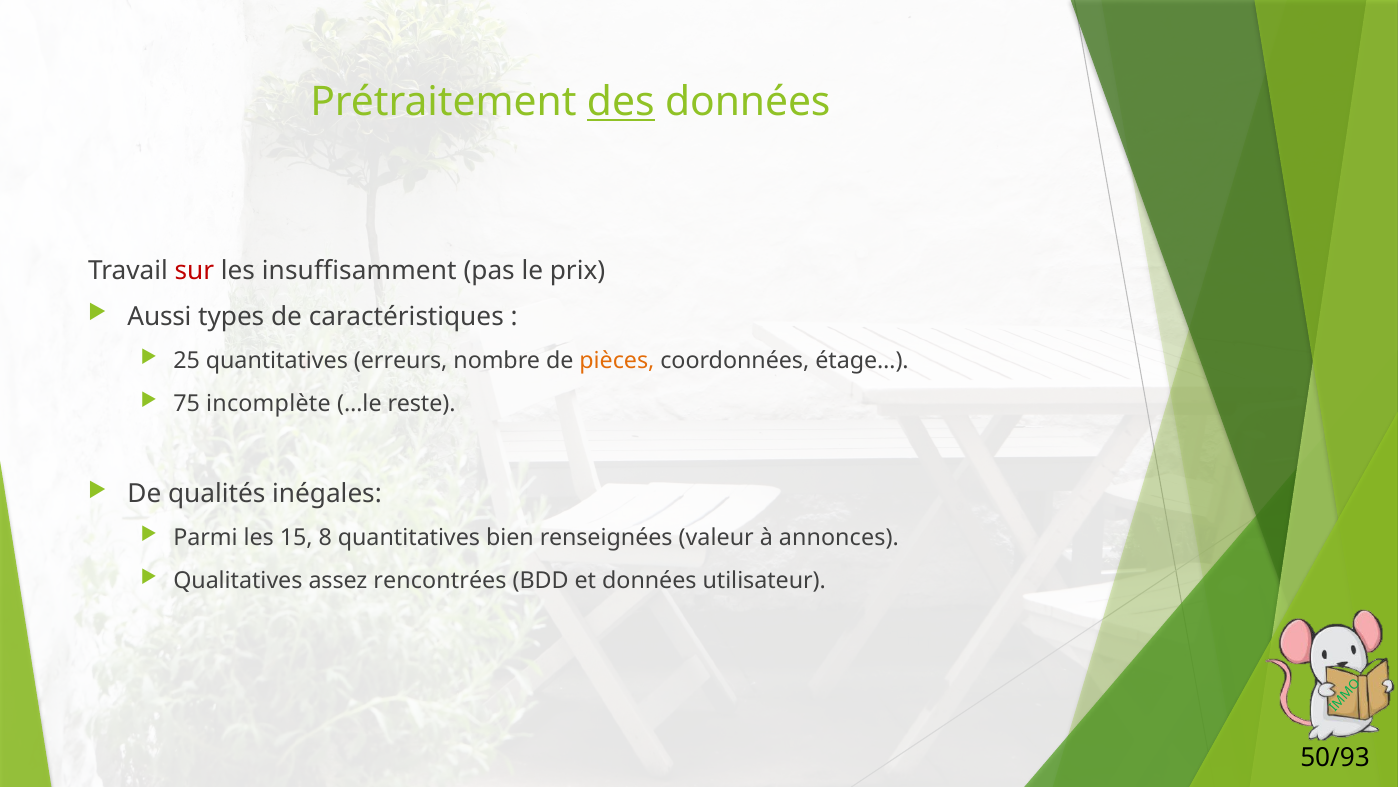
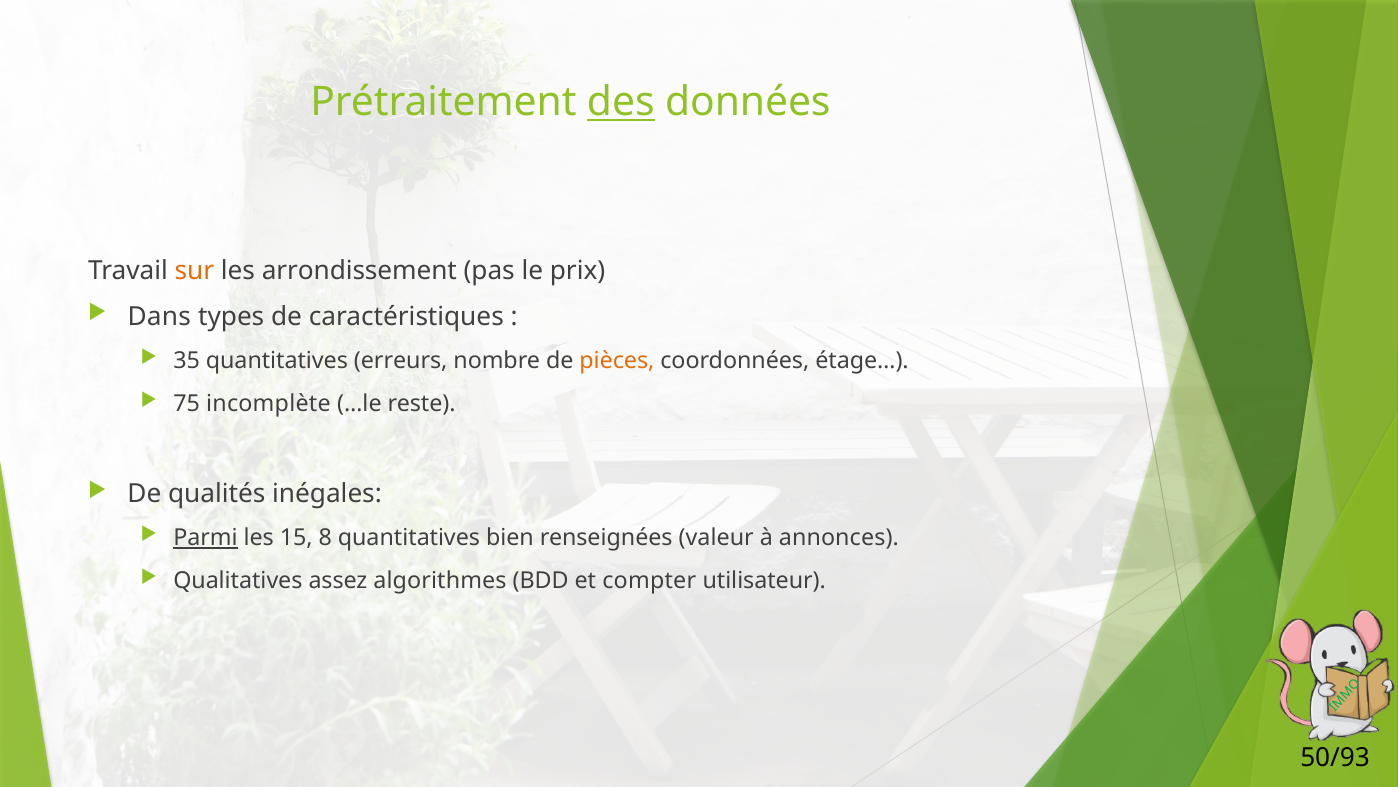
sur colour: red -> orange
insuffisamment: insuffisamment -> arrondissement
Aussi: Aussi -> Dans
25: 25 -> 35
Parmi underline: none -> present
rencontrées: rencontrées -> algorithmes
et données: données -> compter
